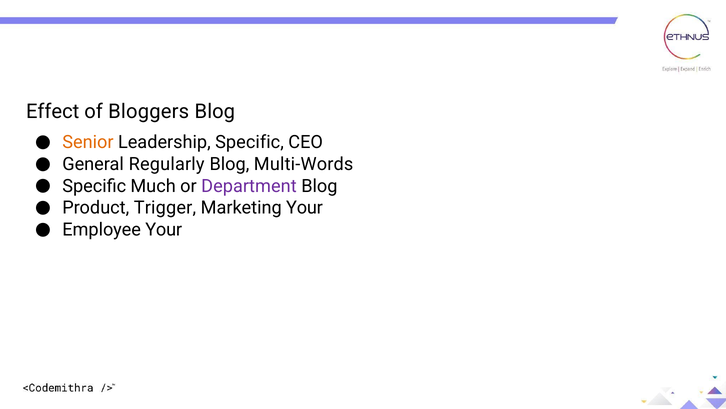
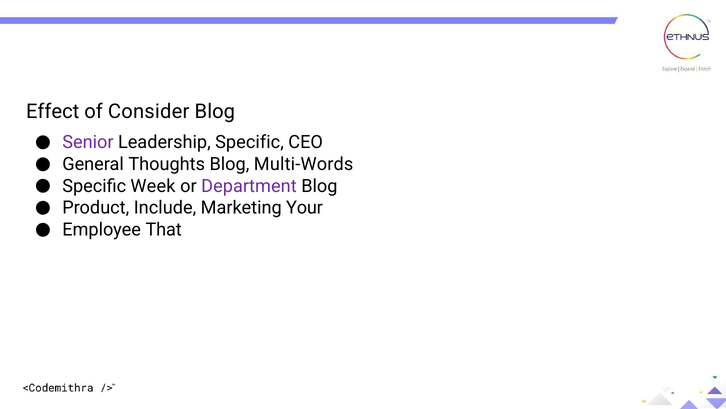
Bloggers: Bloggers -> Consider
Senior colour: orange -> purple
Regularly: Regularly -> Thoughts
Much: Much -> Week
Trigger: Trigger -> Include
Employee Your: Your -> That
